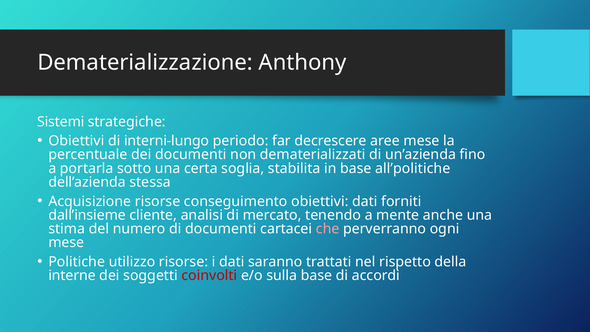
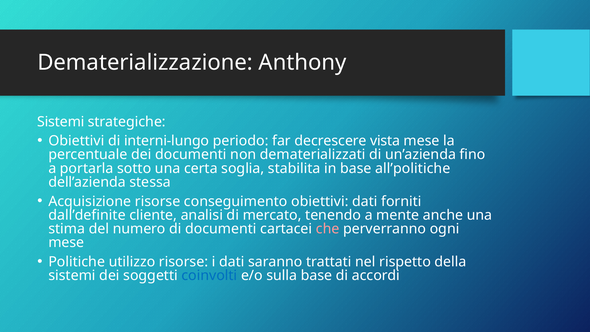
aree: aree -> vista
dall’insieme: dall’insieme -> dall’definite
interne at (72, 275): interne -> sistemi
coinvolti colour: red -> blue
